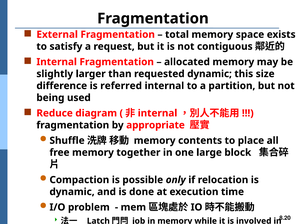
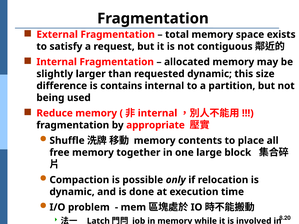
referred: referred -> contains
Reduce diagram: diagram -> memory
